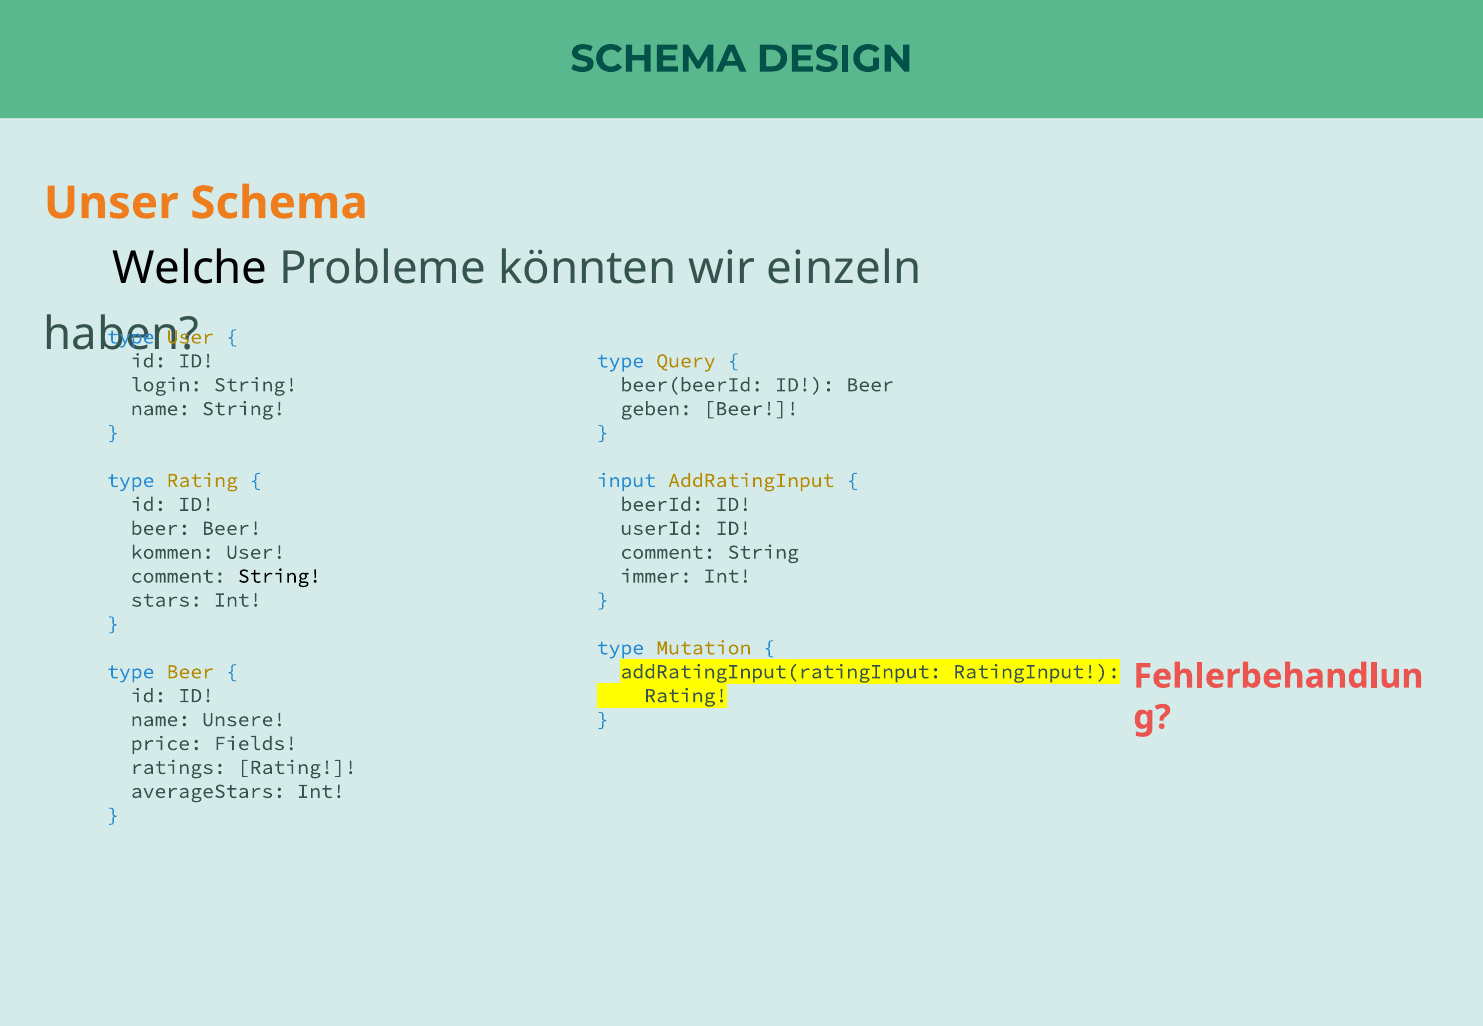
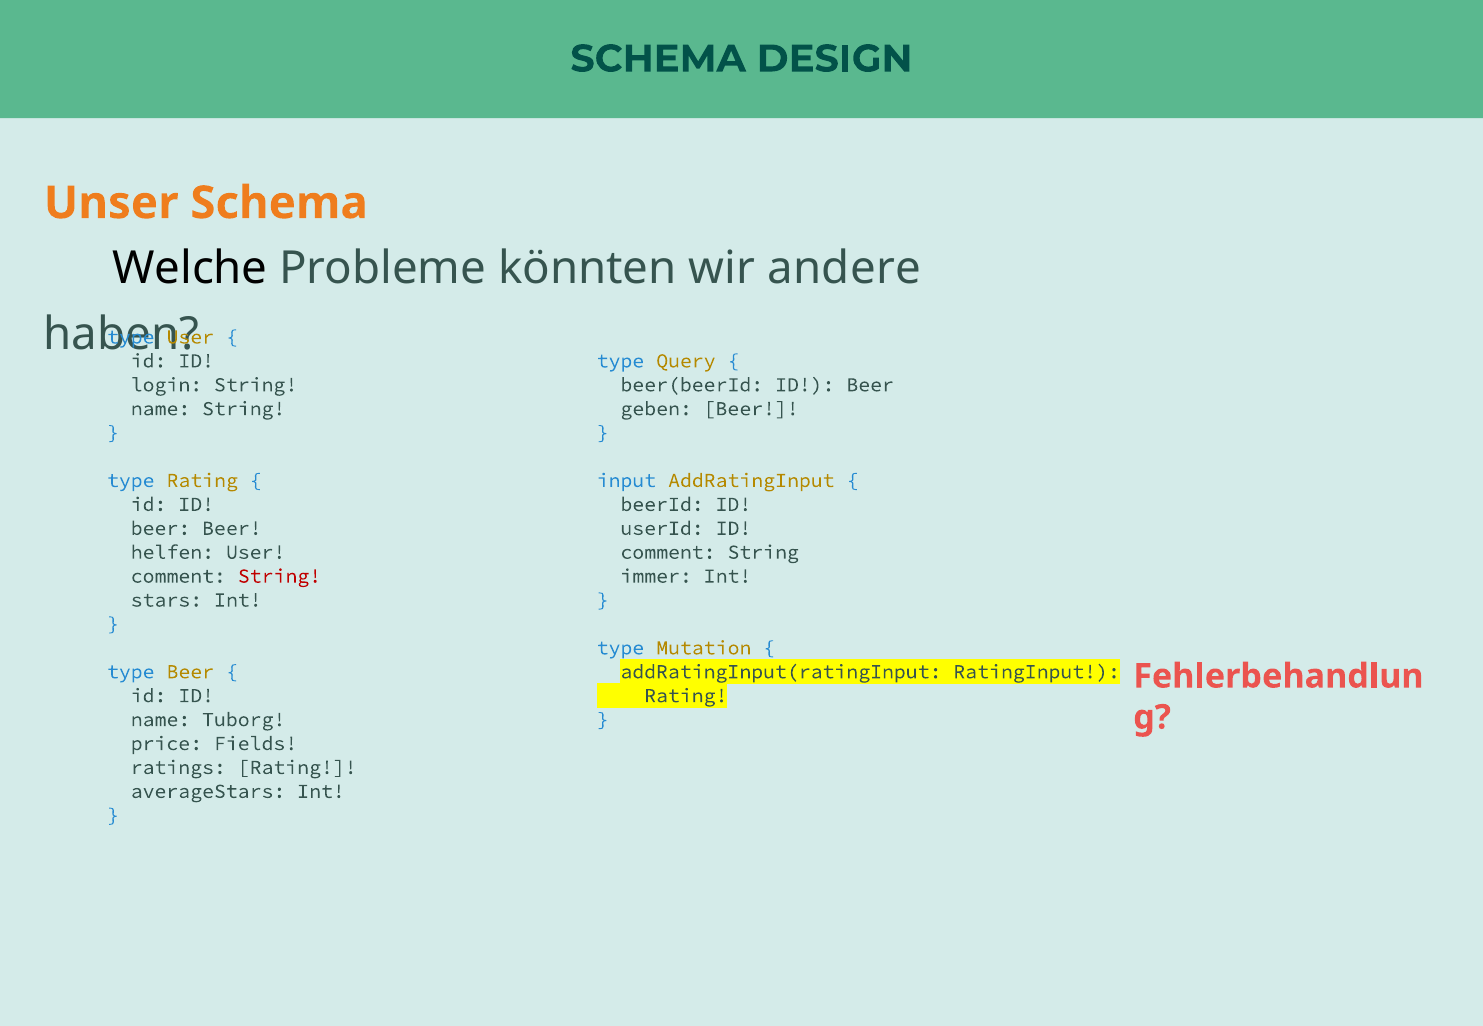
einzeln: einzeln -> andere
kommen: kommen -> helfen
String at (279, 576) colour: black -> red
Unsere: Unsere -> Tuborg
